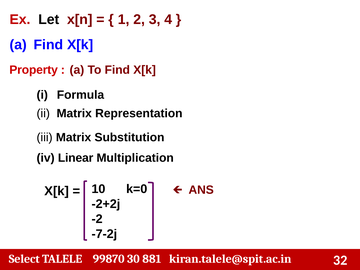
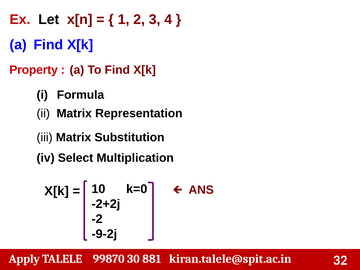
Linear: Linear -> Select
-7-2j: -7-2j -> -9-2j
Select: Select -> Apply
